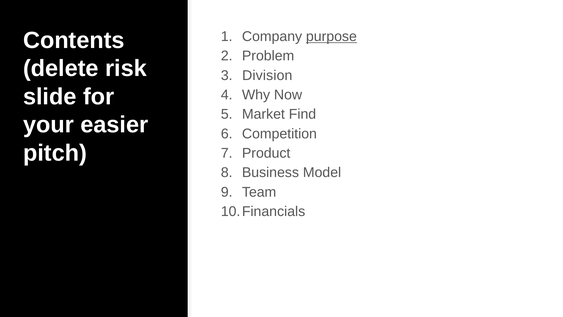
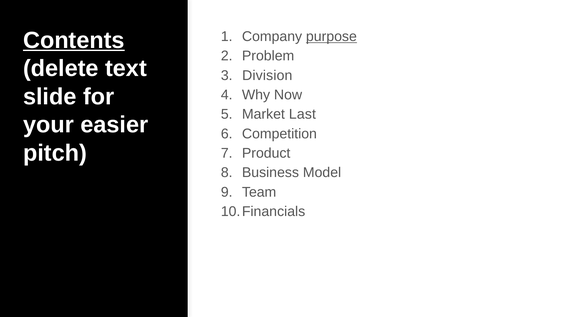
Contents underline: none -> present
risk: risk -> text
Find: Find -> Last
